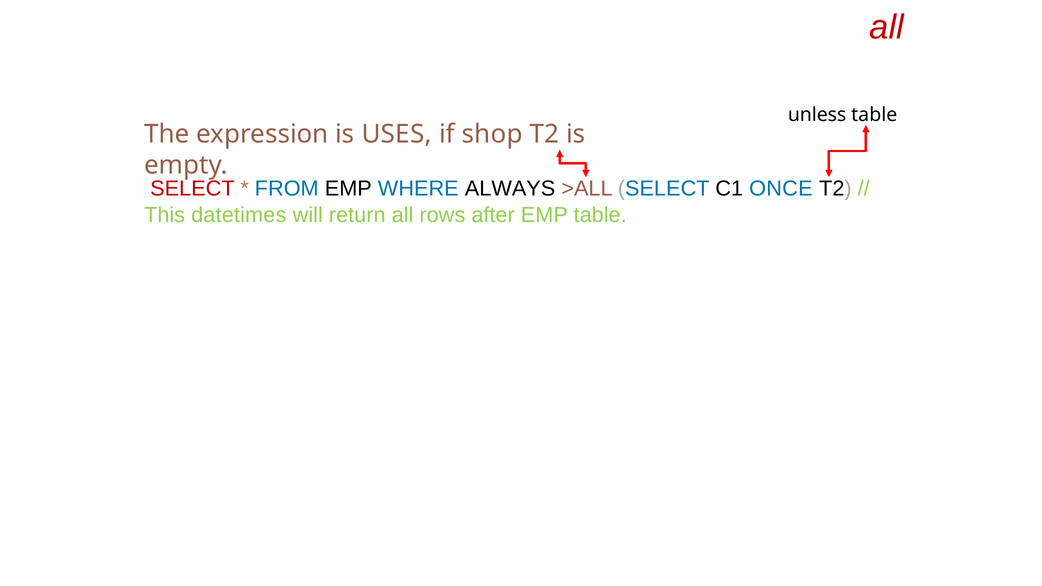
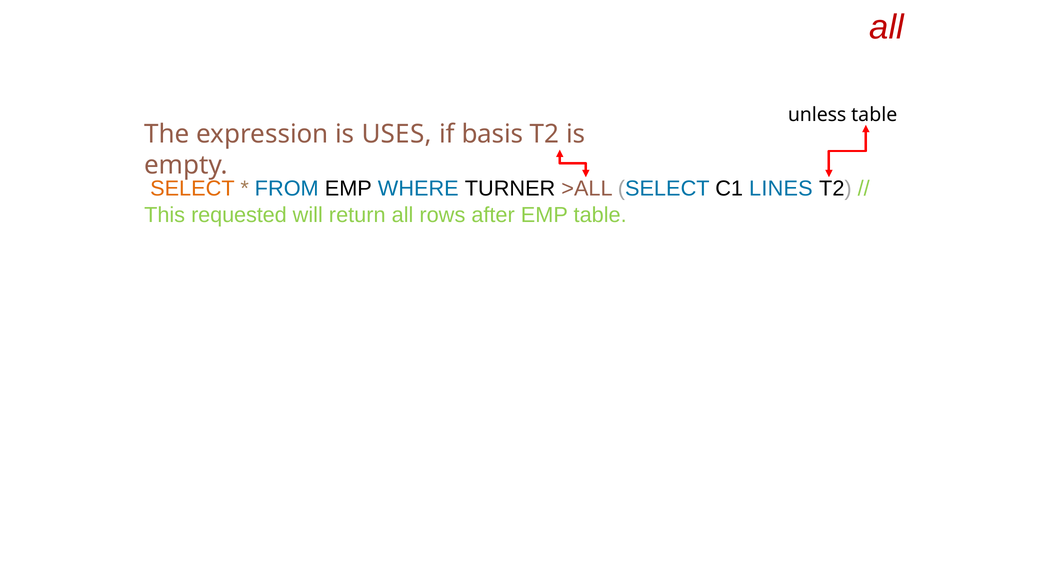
shop: shop -> basis
SELECT at (192, 189) colour: red -> orange
ALWAYS: ALWAYS -> TURNER
ONCE: ONCE -> LINES
datetimes: datetimes -> requested
